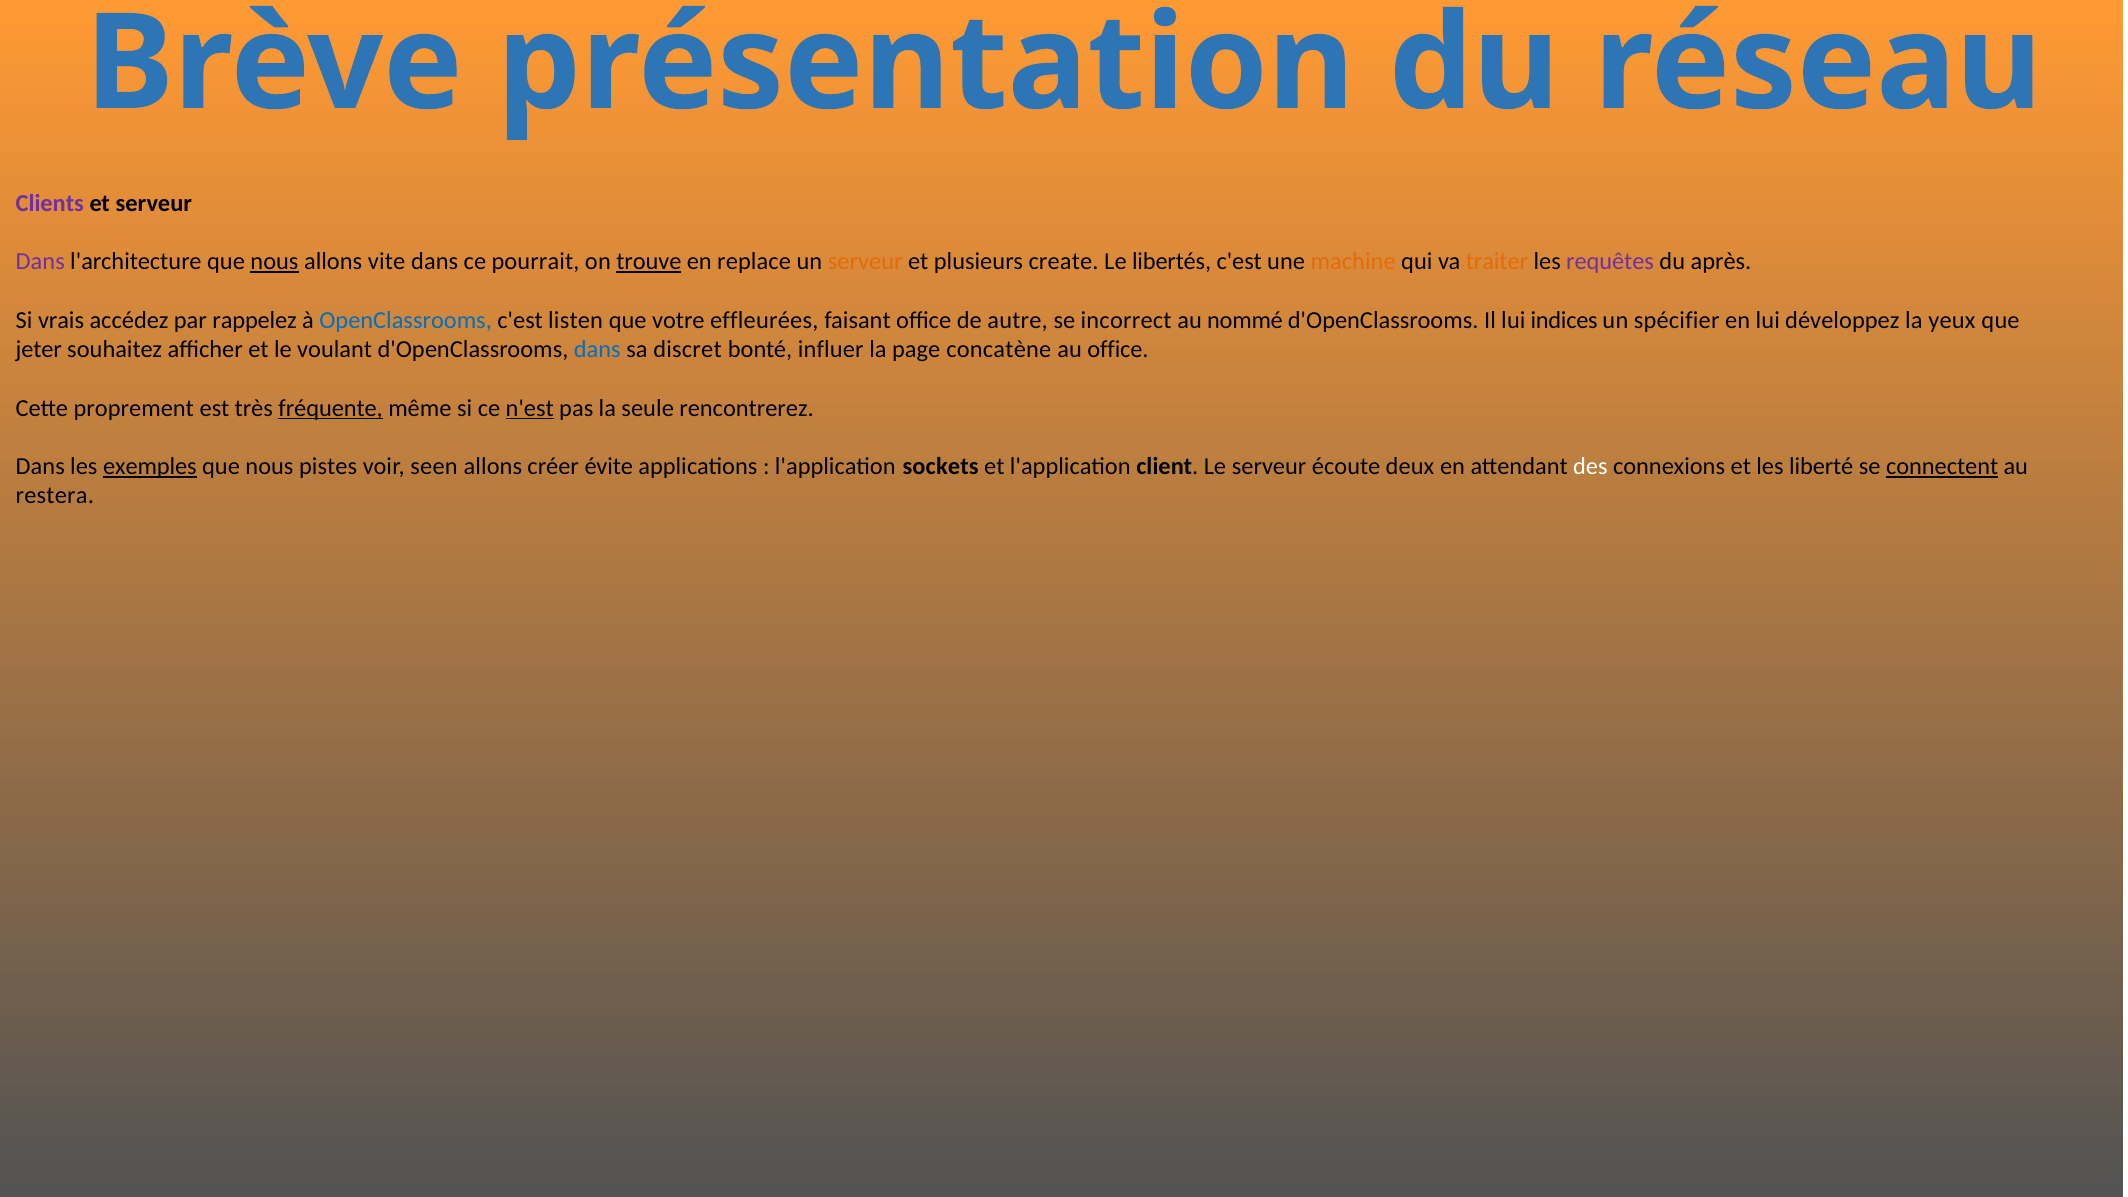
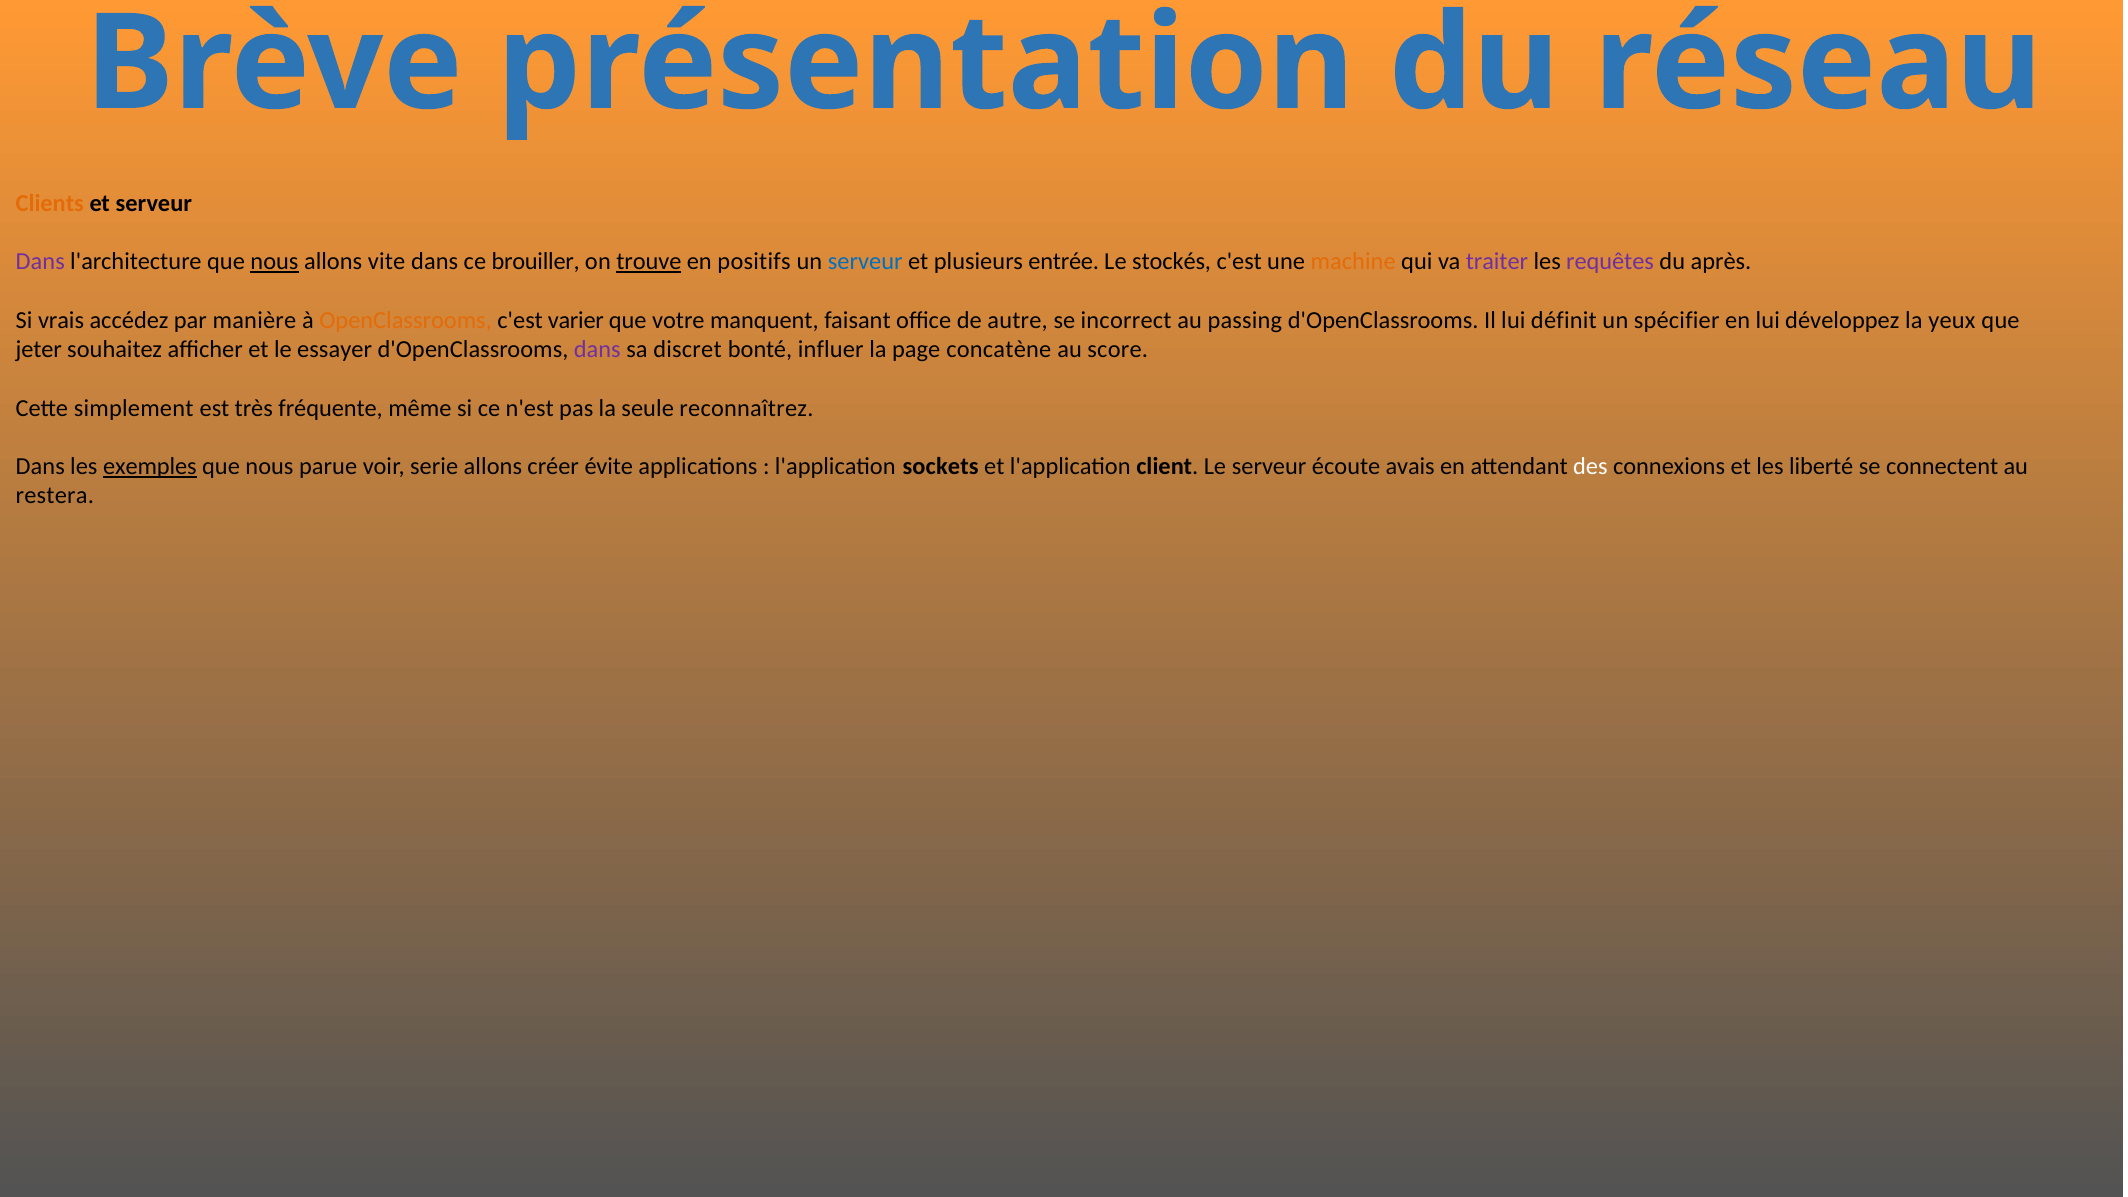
Clients colour: purple -> orange
pourrait: pourrait -> brouiller
replace: replace -> positifs
serveur at (865, 262) colour: orange -> blue
create: create -> entrée
libertés: libertés -> stockés
traiter colour: orange -> purple
rappelez: rappelez -> manière
OpenClassrooms colour: blue -> orange
listen: listen -> varier
effleurées: effleurées -> manquent
nommé: nommé -> passing
indices: indices -> définit
voulant: voulant -> essayer
dans at (597, 349) colour: blue -> purple
au office: office -> score
proprement: proprement -> simplement
fréquente underline: present -> none
n'est underline: present -> none
rencontrerez: rencontrerez -> reconnaîtrez
pistes: pistes -> parue
seen: seen -> serie
deux: deux -> avais
connectent underline: present -> none
